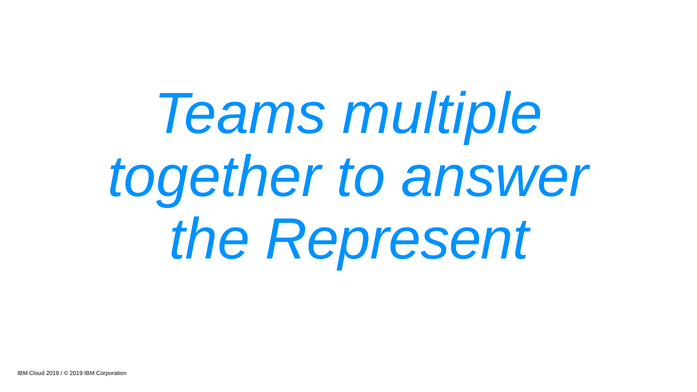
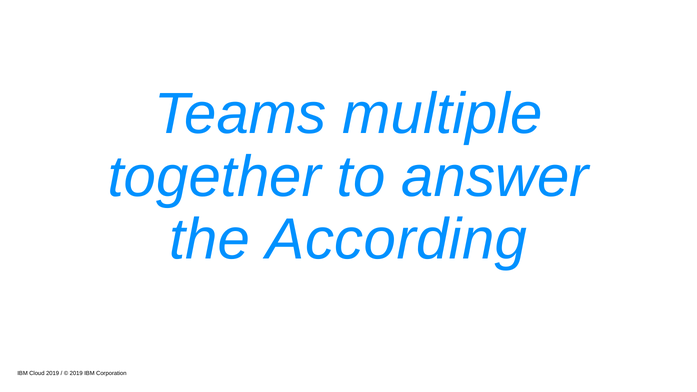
Represent: Represent -> According
